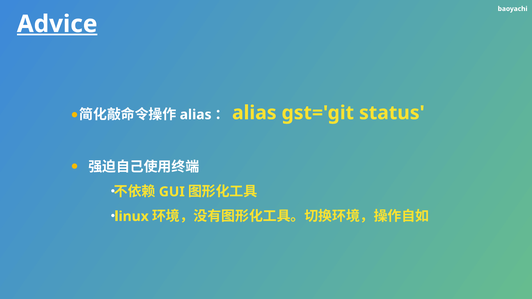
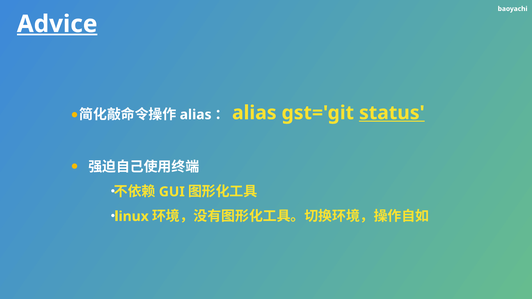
status underline: none -> present
